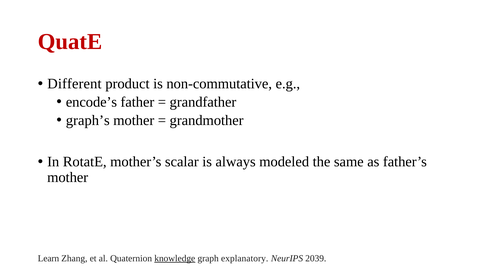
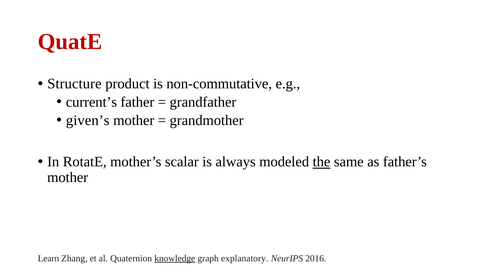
Different: Different -> Structure
encode’s: encode’s -> current’s
graph’s: graph’s -> given’s
the underline: none -> present
2039: 2039 -> 2016
